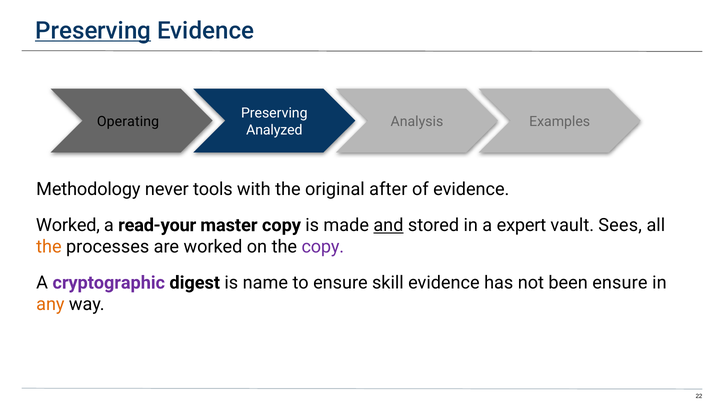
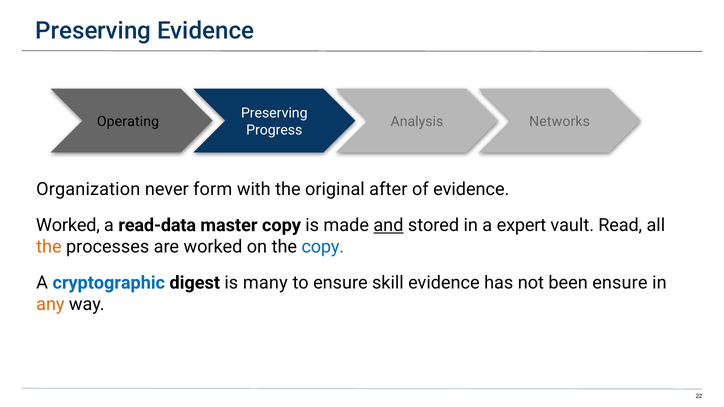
Preserving at (93, 31) underline: present -> none
Examples: Examples -> Networks
Analyzed: Analyzed -> Progress
Methodology: Methodology -> Organization
tools: tools -> form
read-your: read-your -> read-data
Sees: Sees -> Read
copy at (323, 247) colour: purple -> blue
cryptographic colour: purple -> blue
name: name -> many
